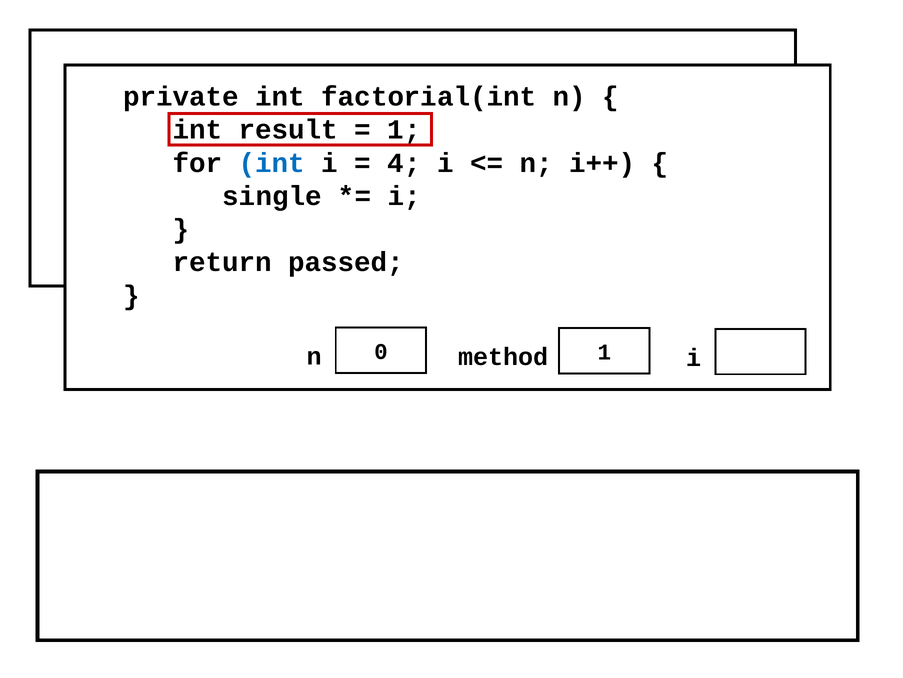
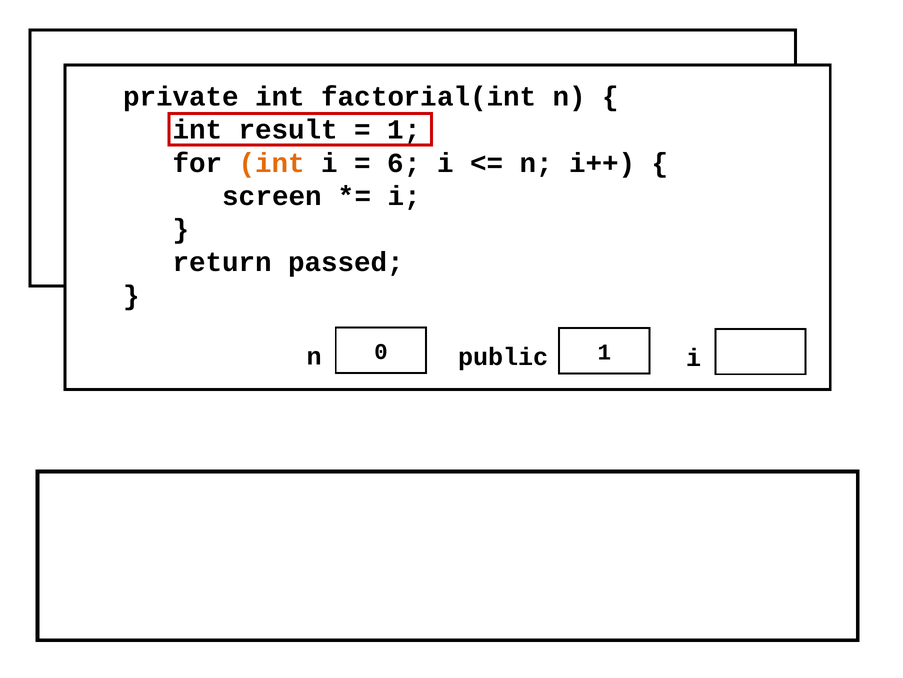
int at (272, 163) colour: blue -> orange
4: 4 -> 6
single: single -> screen
method at (503, 357): method -> public
